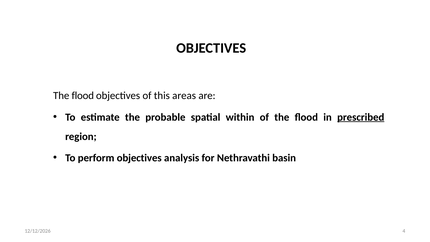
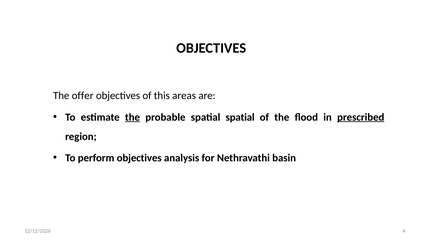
flood at (83, 96): flood -> offer
the at (133, 117) underline: none -> present
spatial within: within -> spatial
